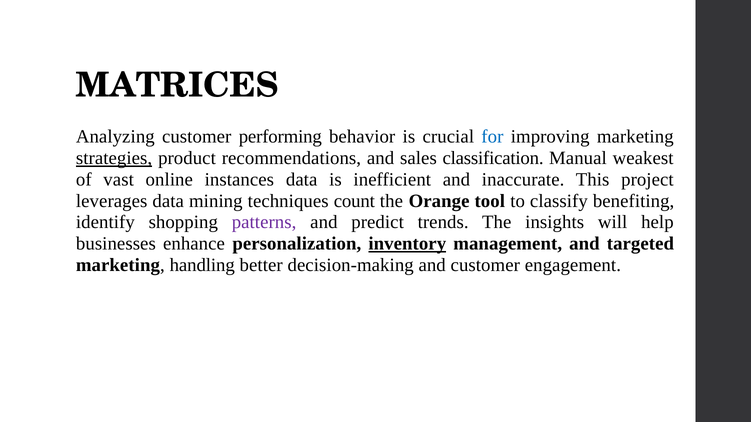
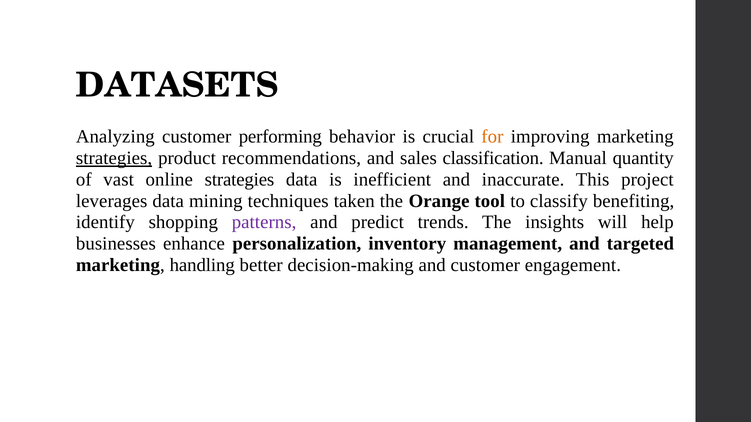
MATRICES: MATRICES -> DATASETS
for colour: blue -> orange
weakest: weakest -> quantity
online instances: instances -> strategies
count: count -> taken
inventory underline: present -> none
